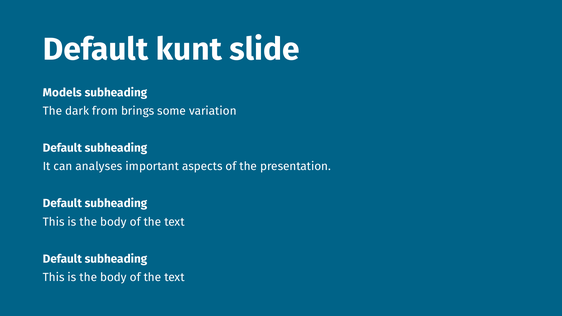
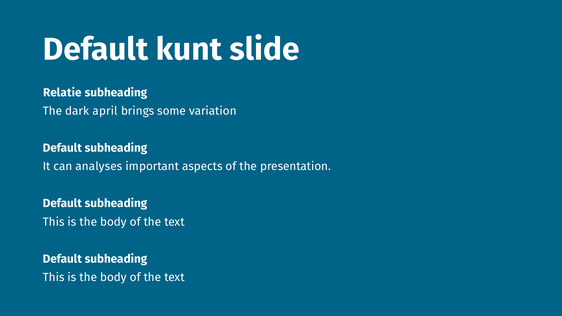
Models: Models -> Relatie
from: from -> april
